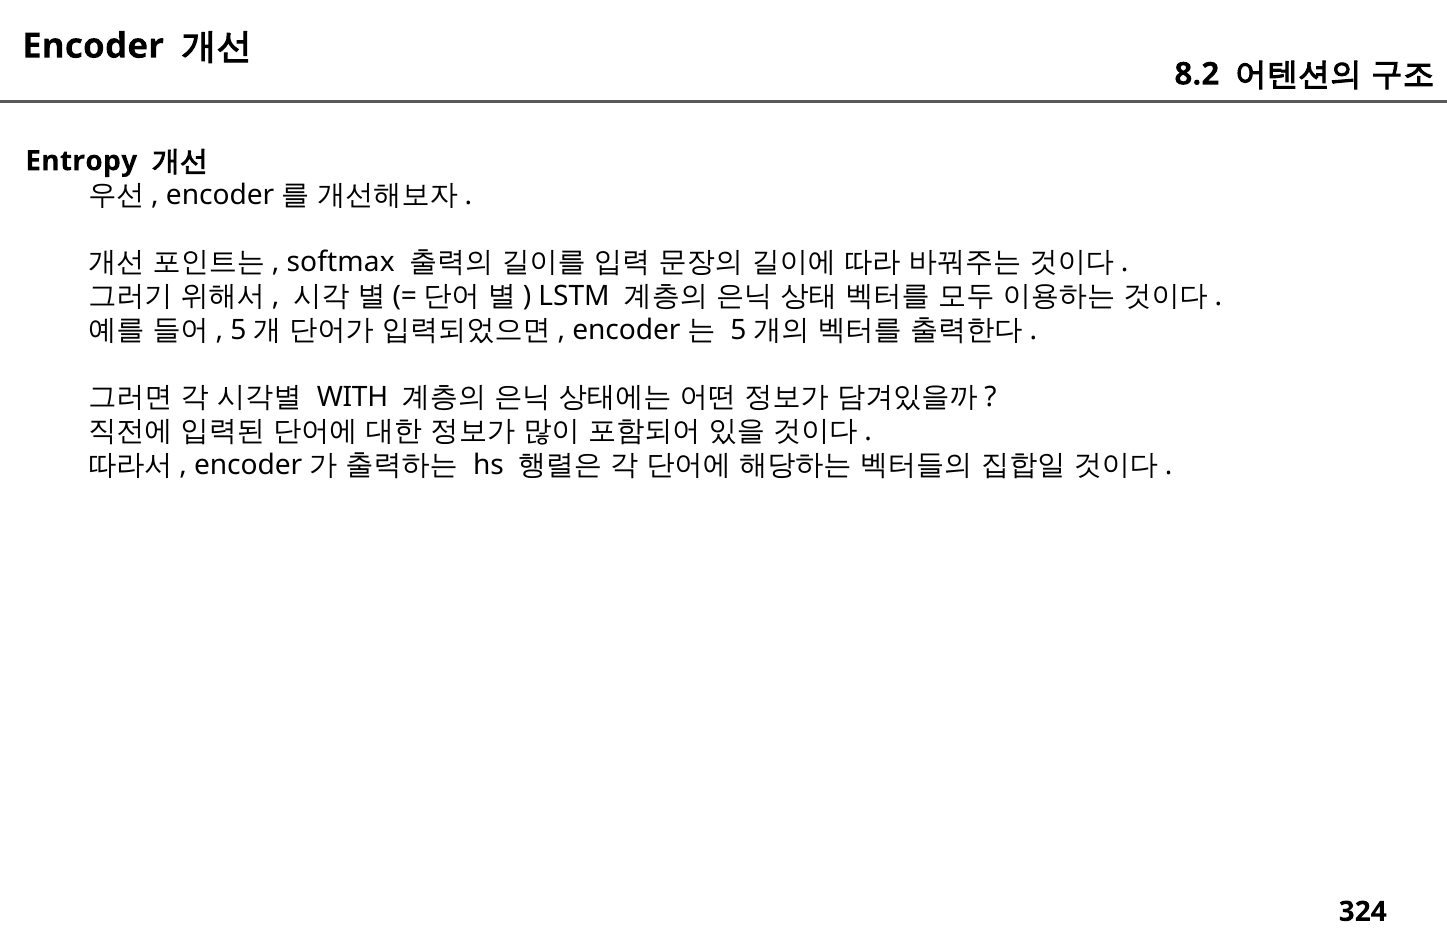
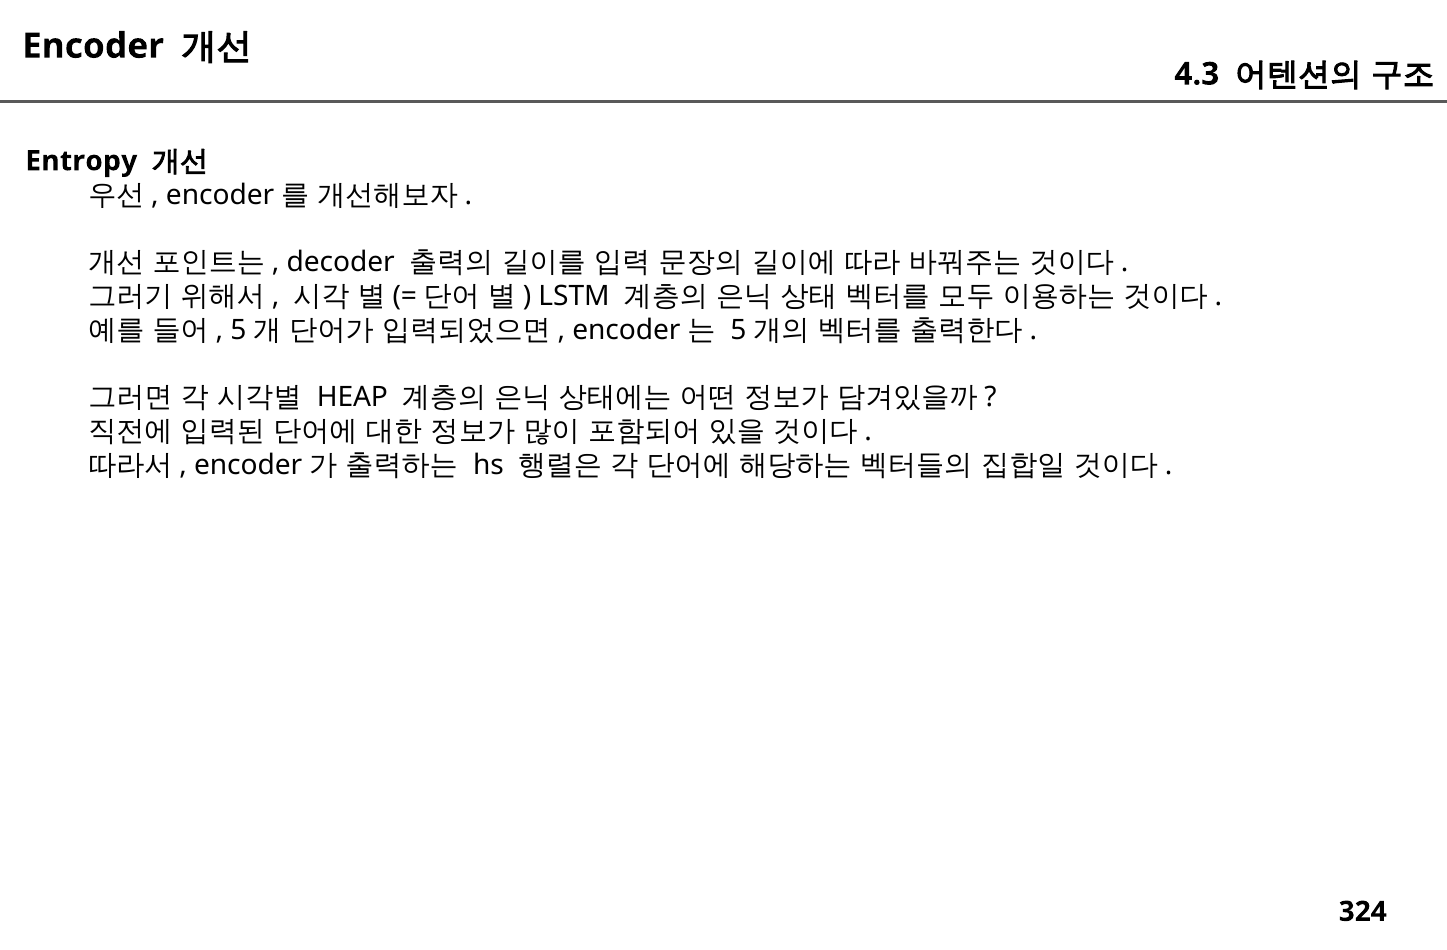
8.2: 8.2 -> 4.3
softmax: softmax -> decoder
WITH: WITH -> HEAP
